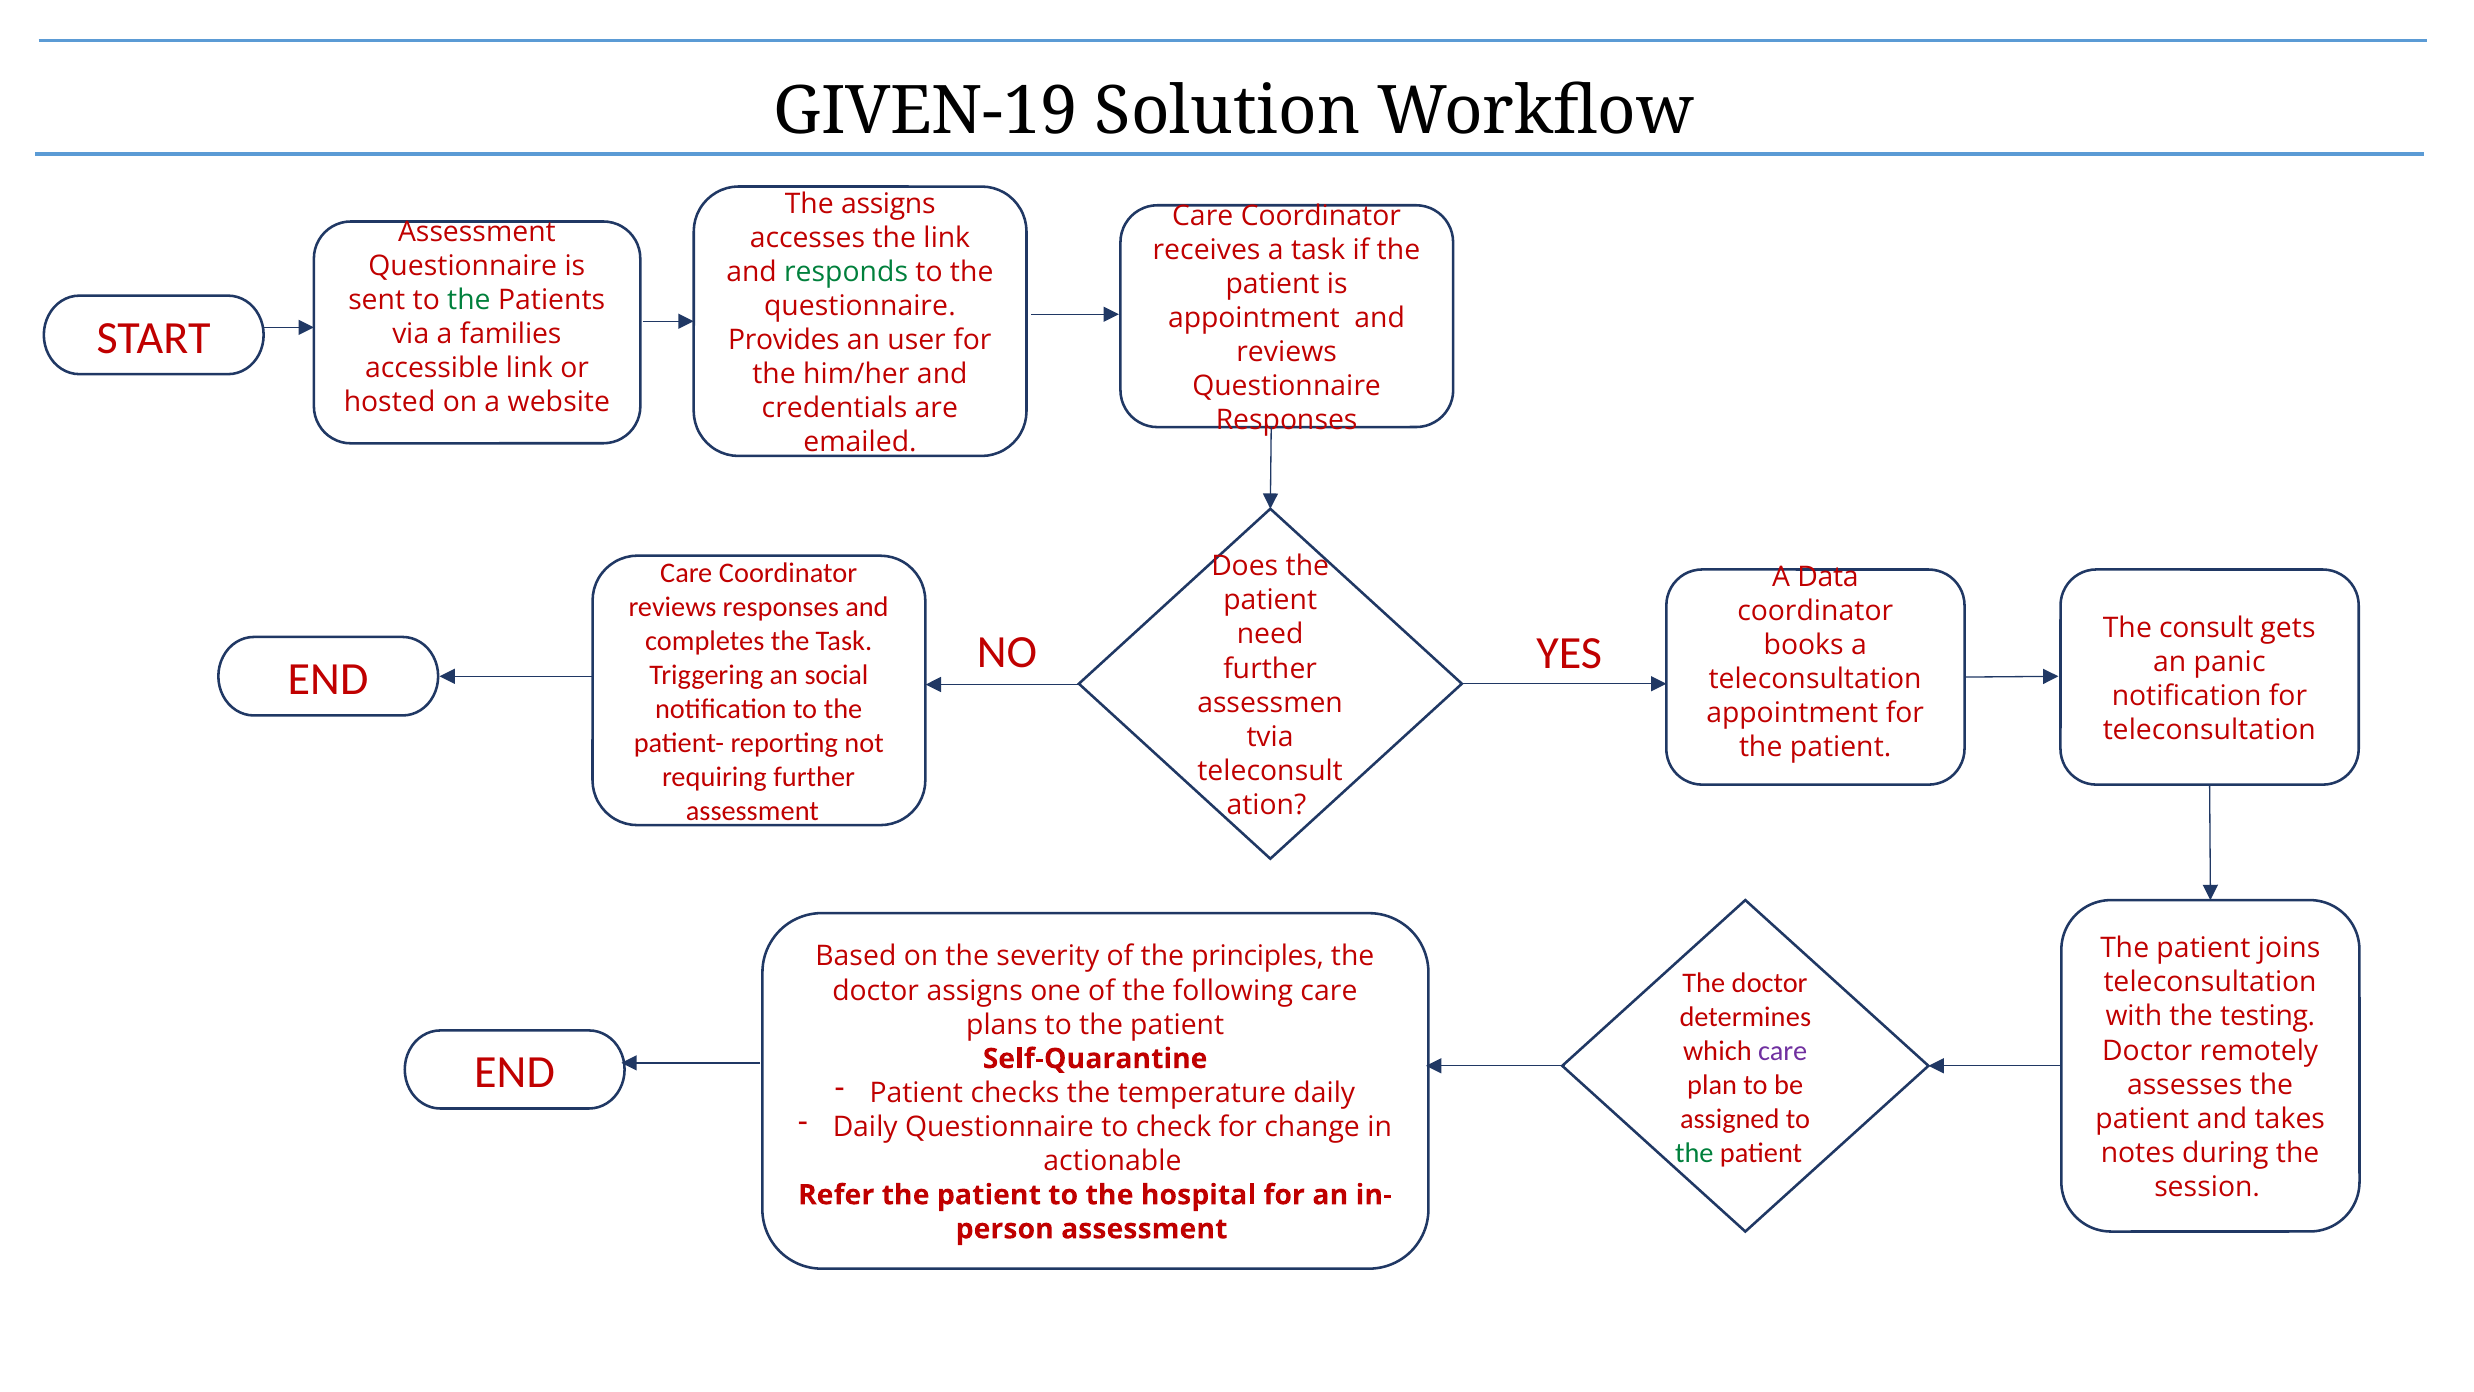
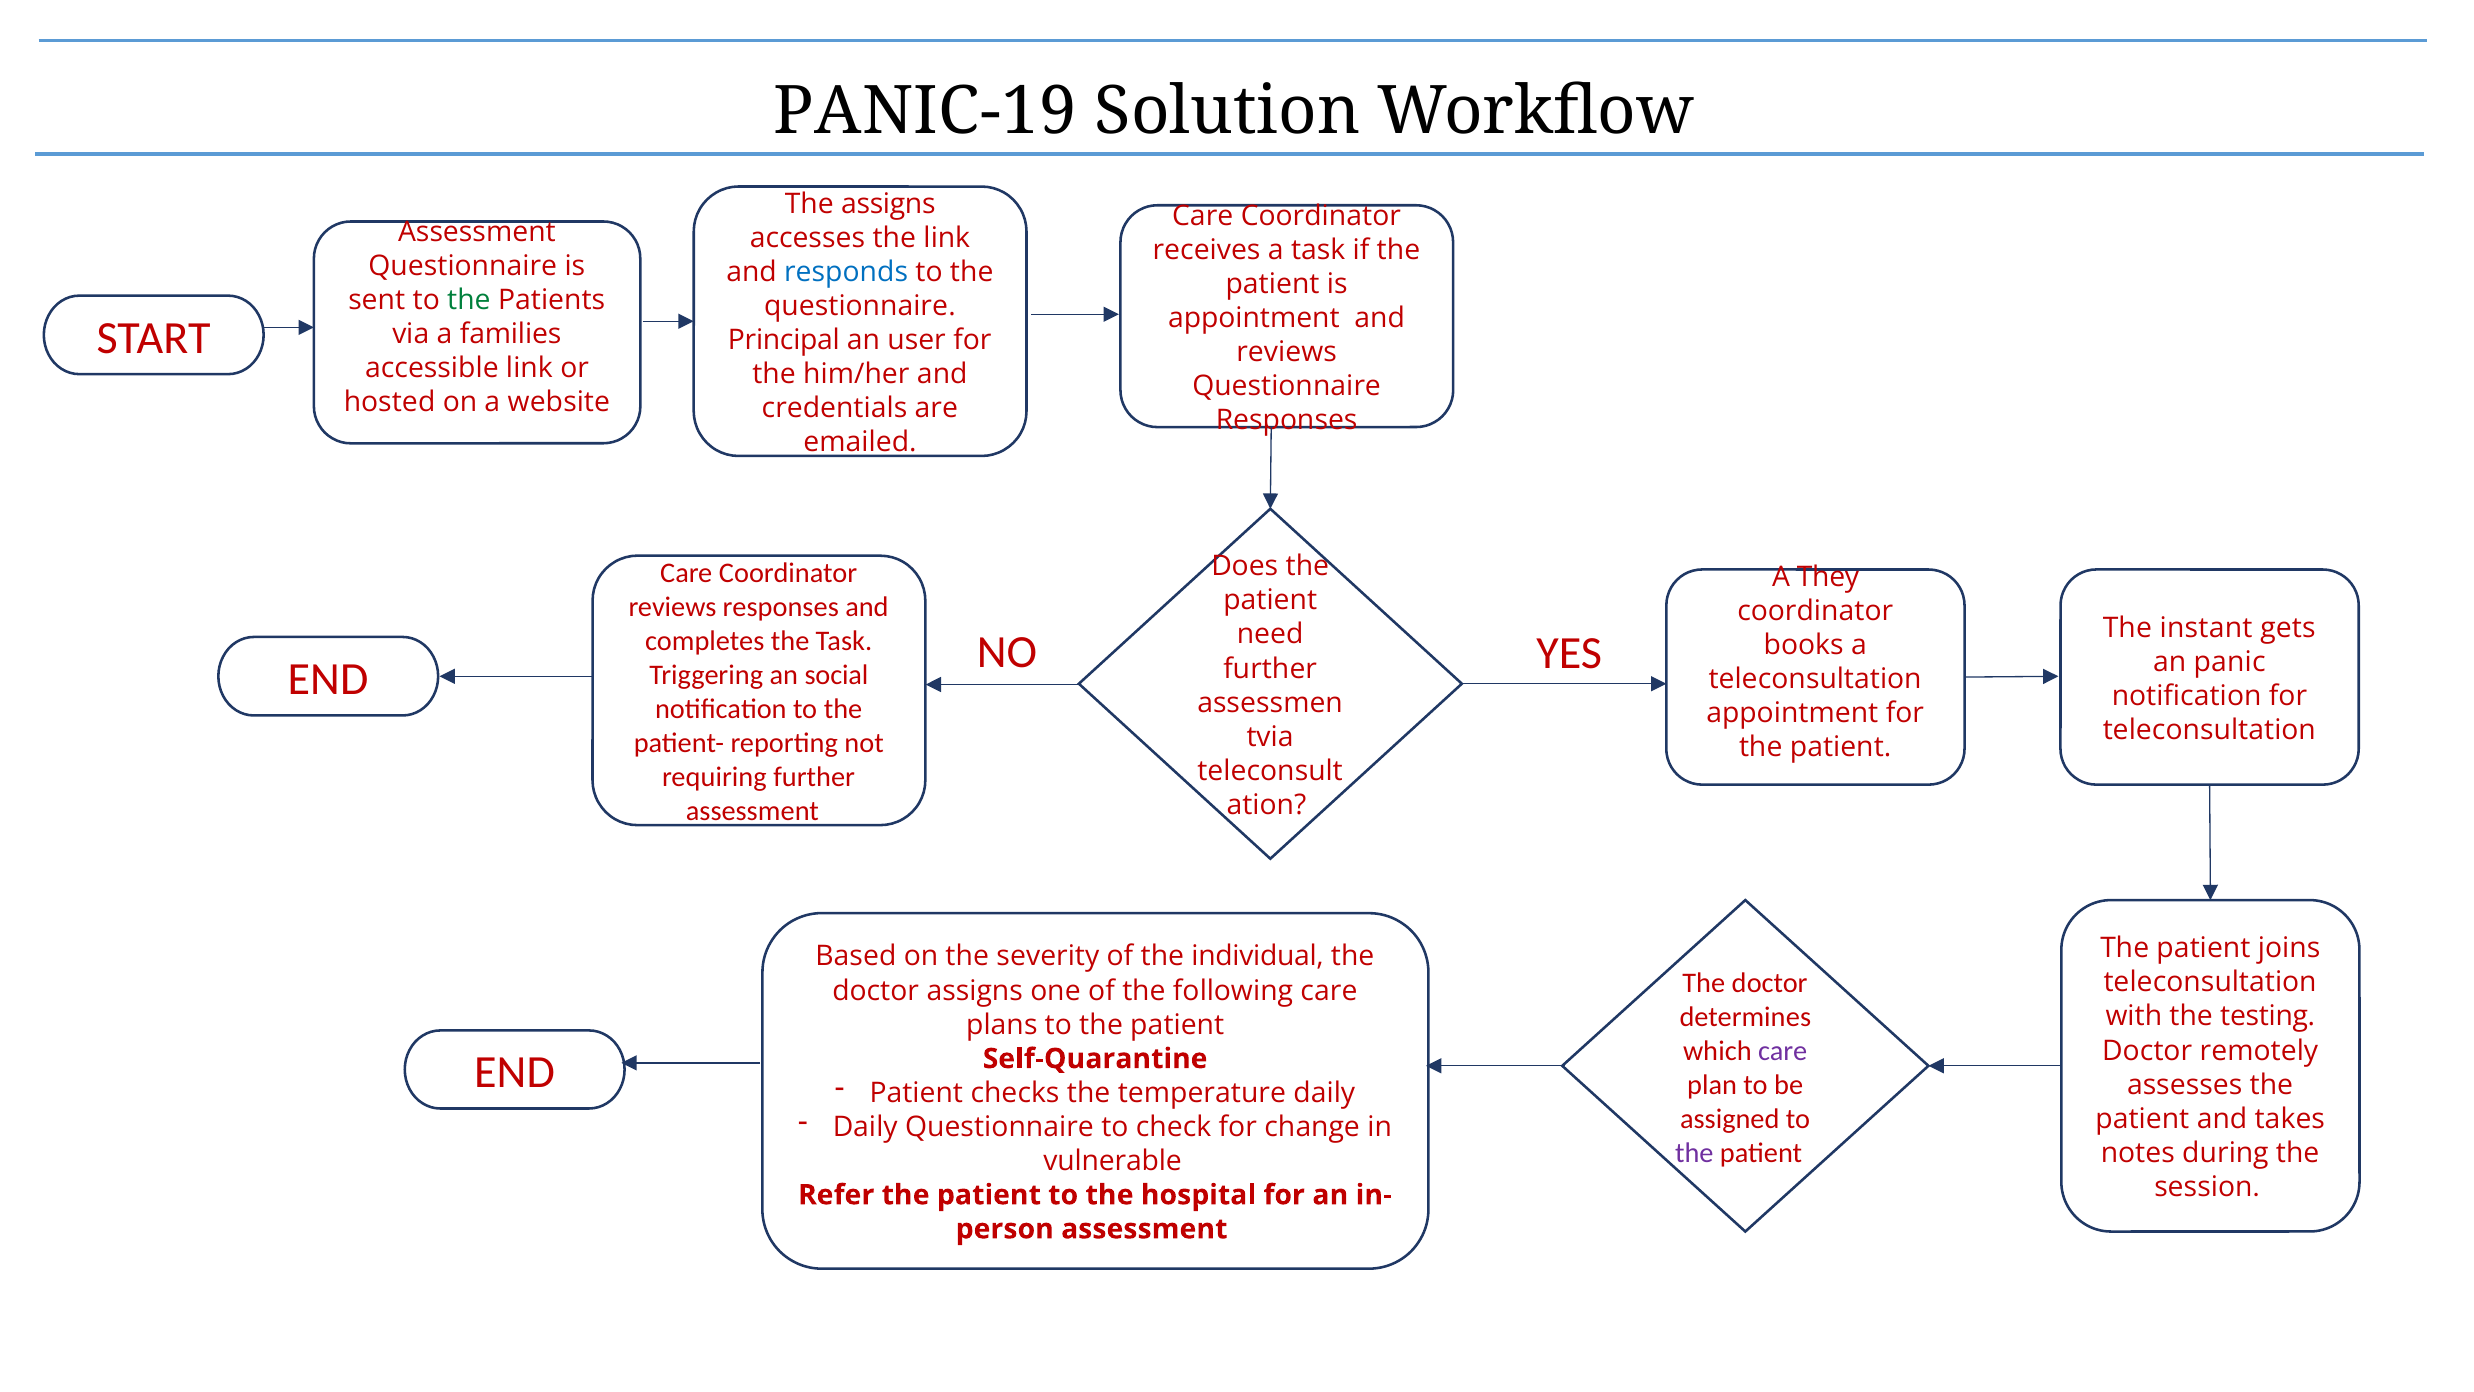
GIVEN-19: GIVEN-19 -> PANIC-19
responds colour: green -> blue
Provides: Provides -> Principal
Data: Data -> They
consult: consult -> instant
principles: principles -> individual
the at (1694, 1153) colour: green -> purple
actionable: actionable -> vulnerable
